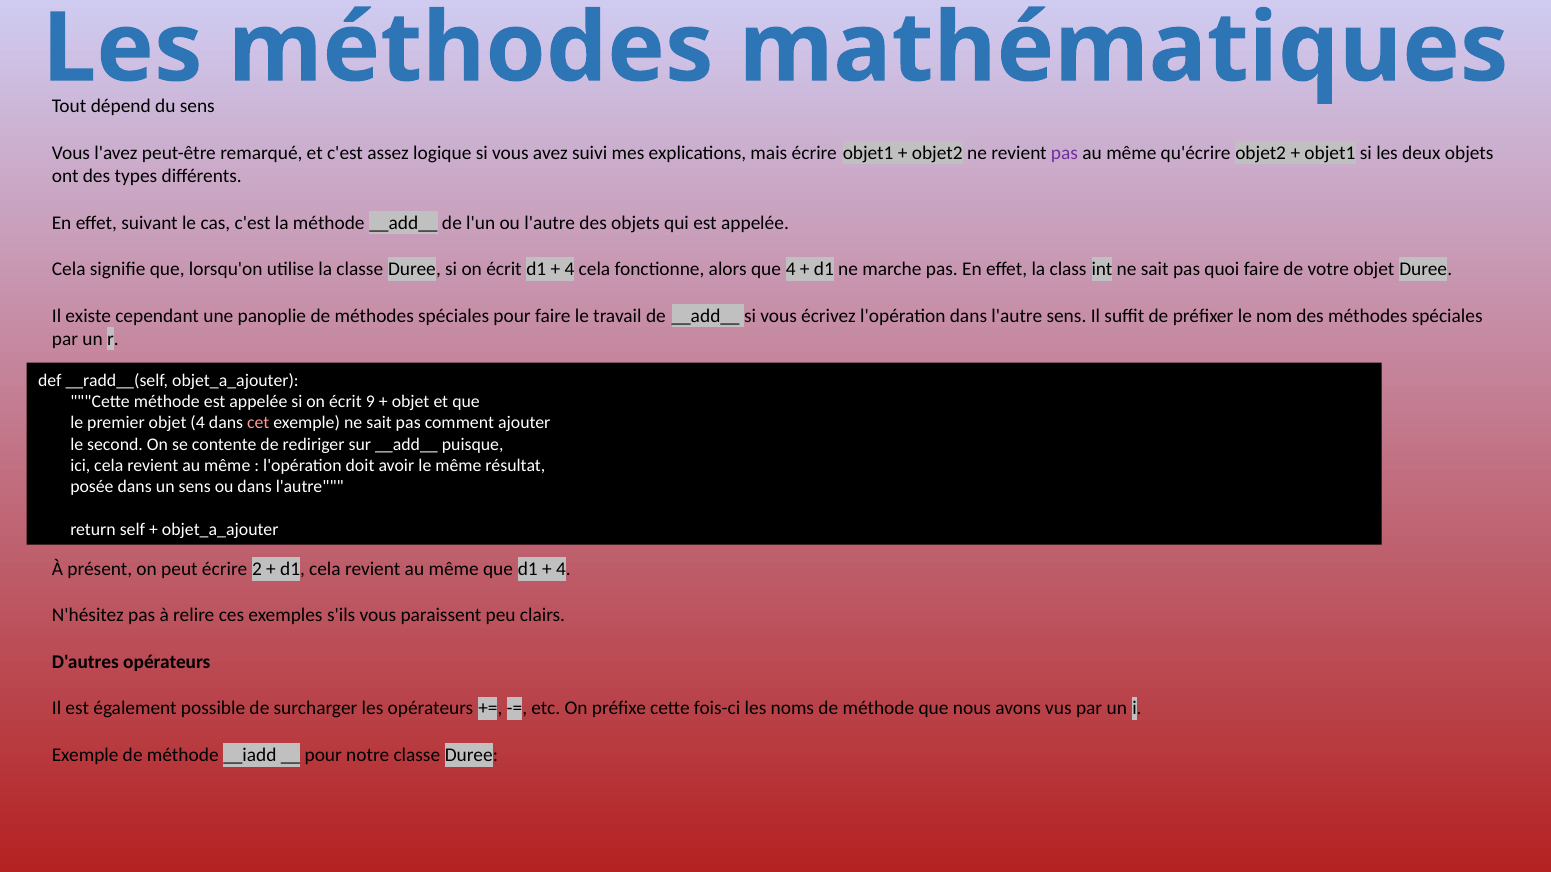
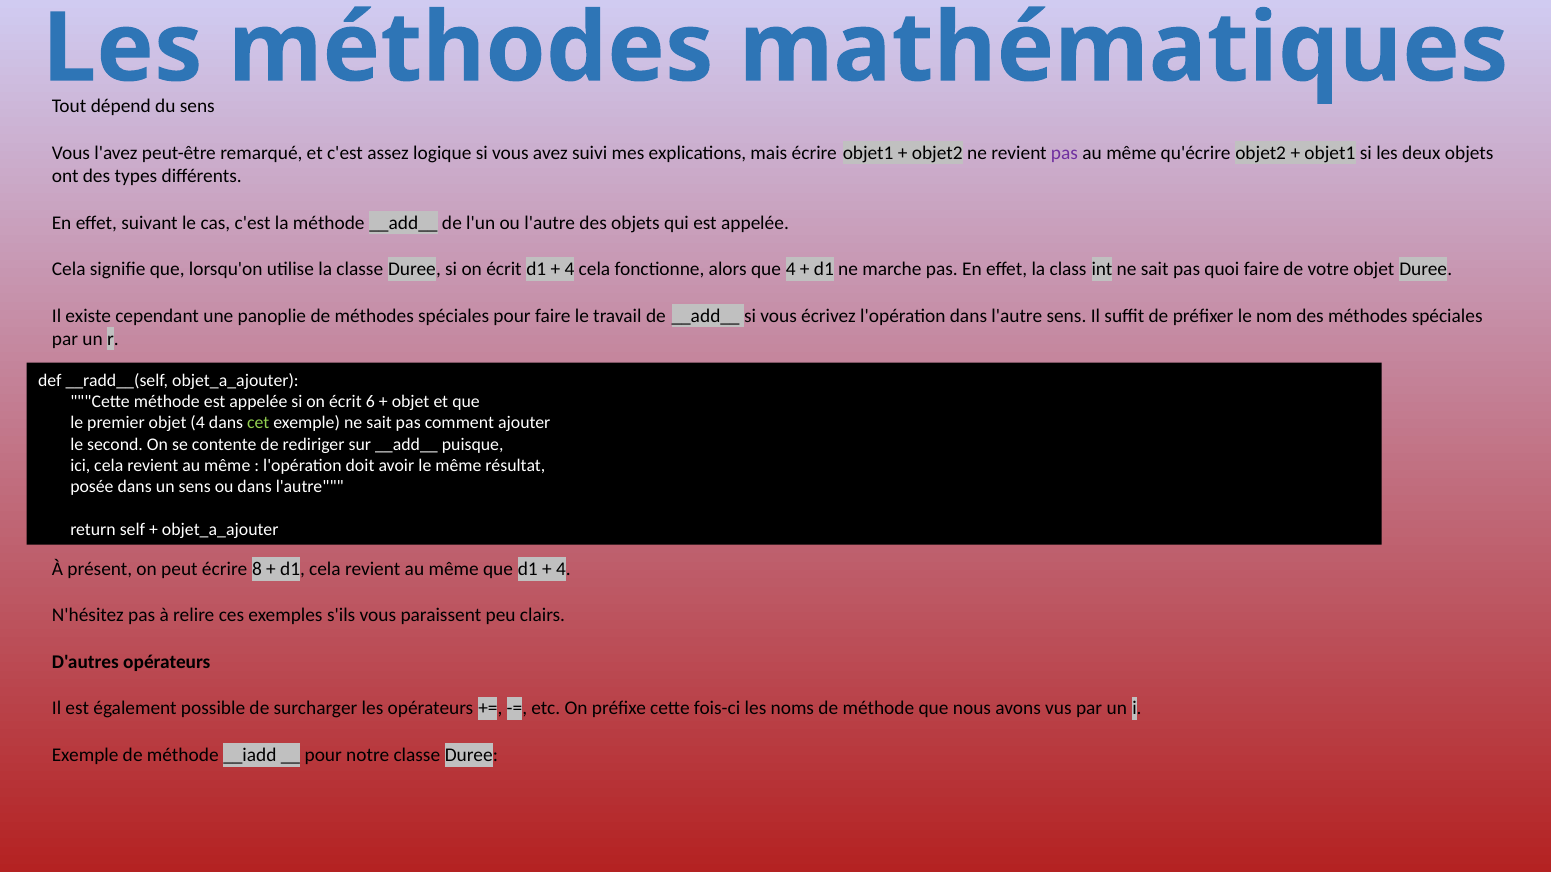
9: 9 -> 6
cet colour: pink -> light green
2: 2 -> 8
